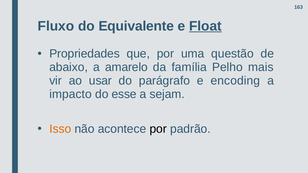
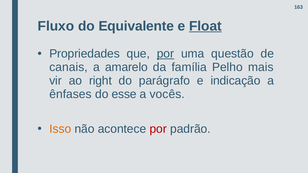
por at (165, 54) underline: none -> present
abaixo: abaixo -> canais
usar: usar -> right
encoding: encoding -> indicação
impacto: impacto -> ênfases
sejam: sejam -> vocês
por at (158, 129) colour: black -> red
